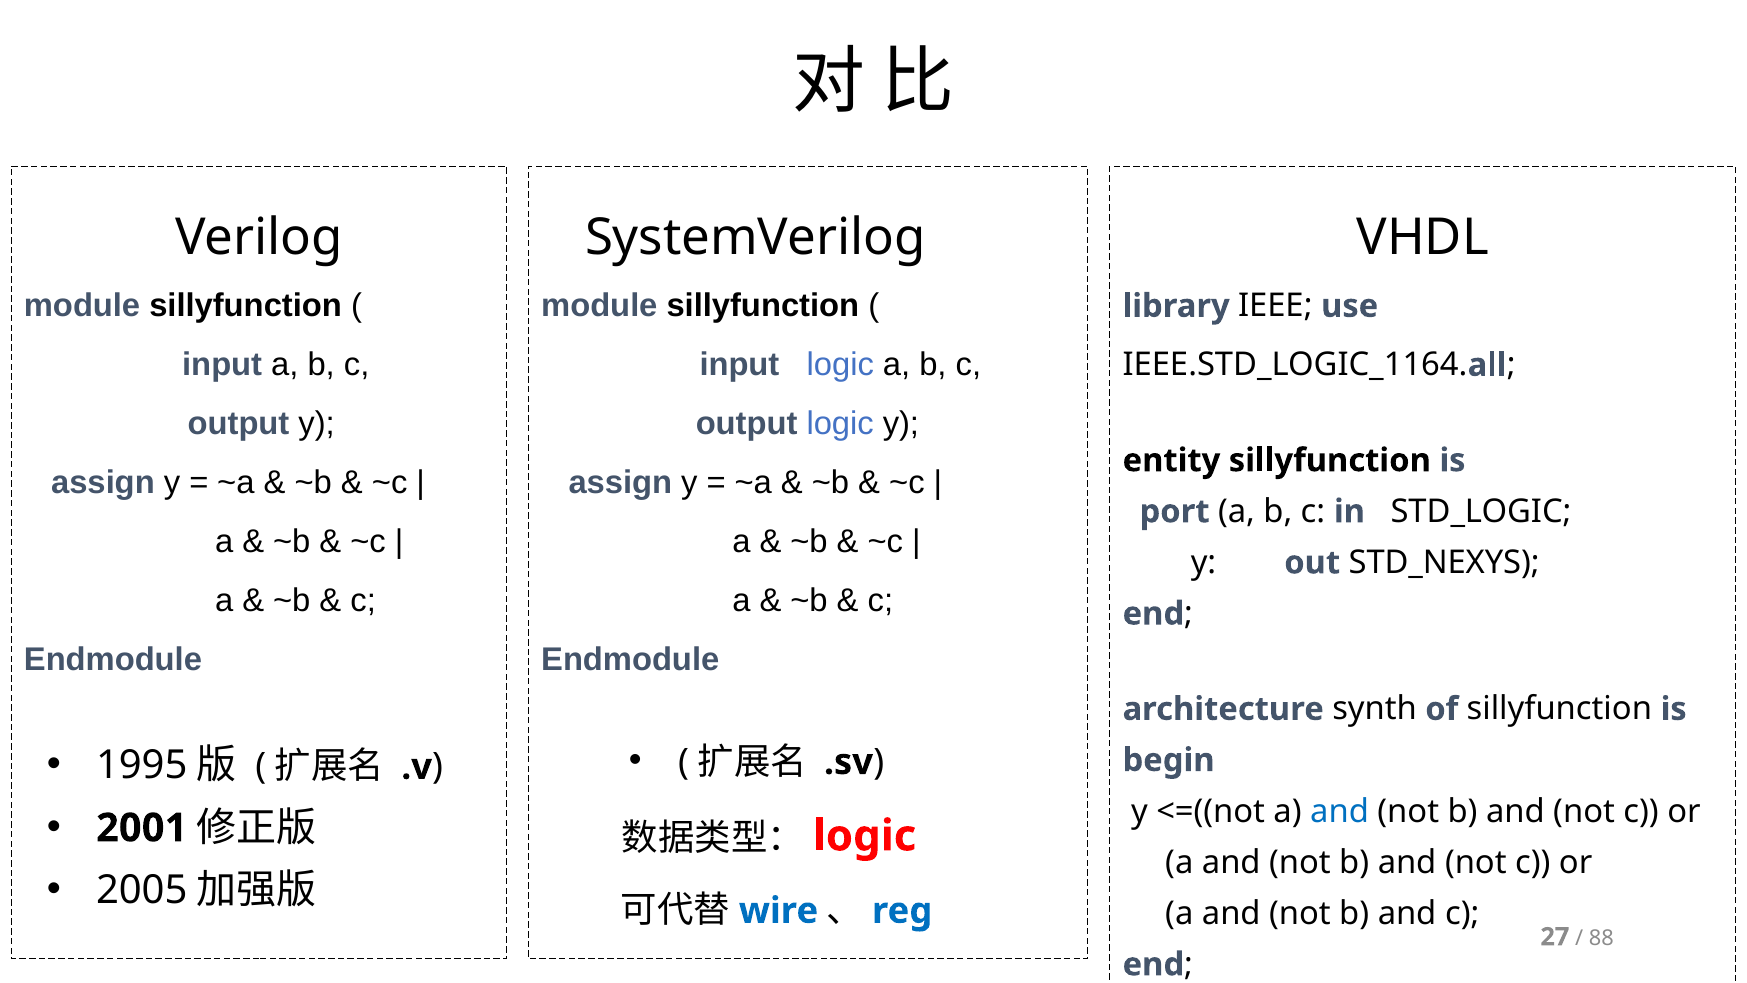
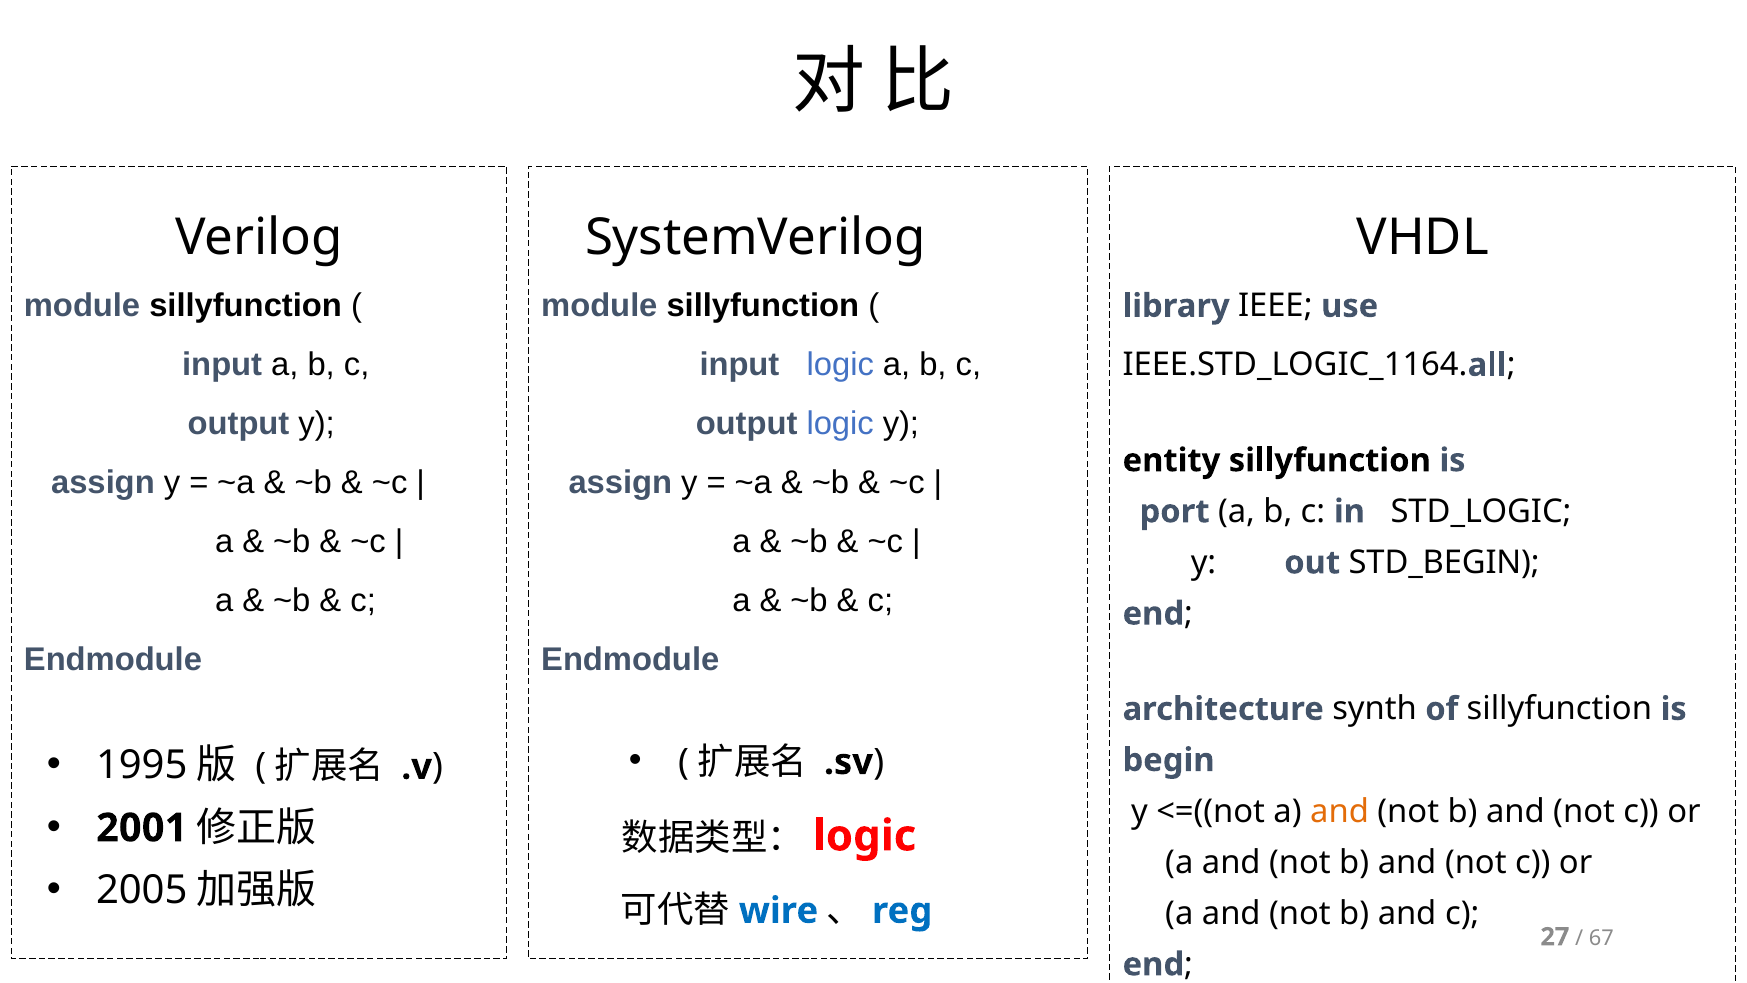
STD_NEXYS: STD_NEXYS -> STD_BEGIN
and at (1340, 811) colour: blue -> orange
88: 88 -> 67
